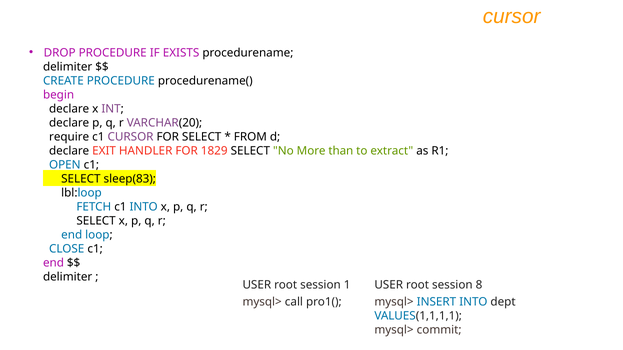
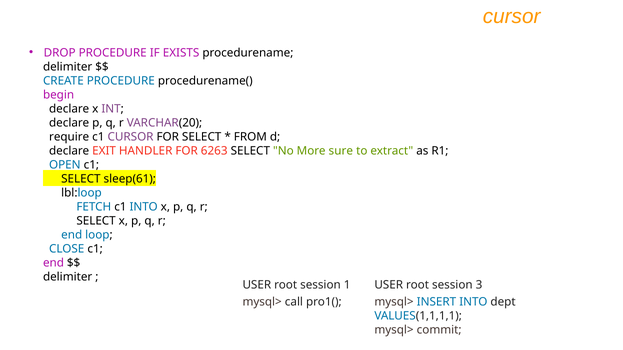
1829: 1829 -> 6263
than: than -> sure
sleep(83: sleep(83 -> sleep(61
8: 8 -> 3
